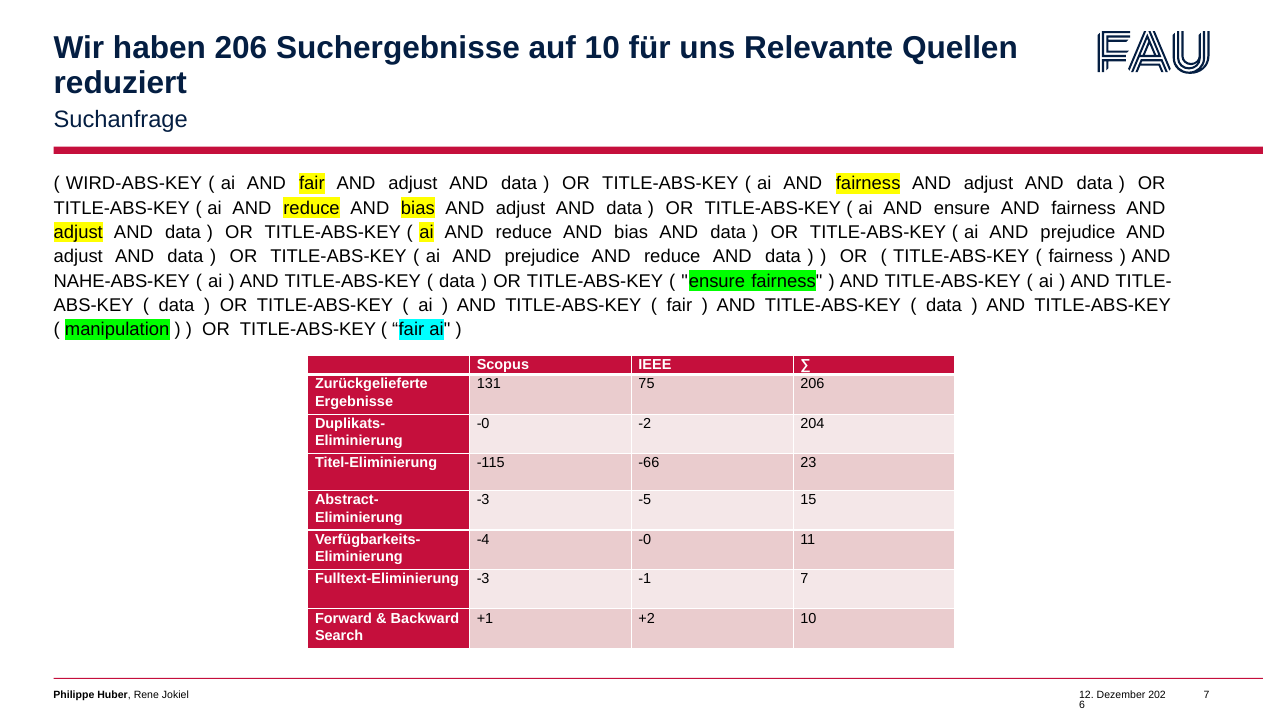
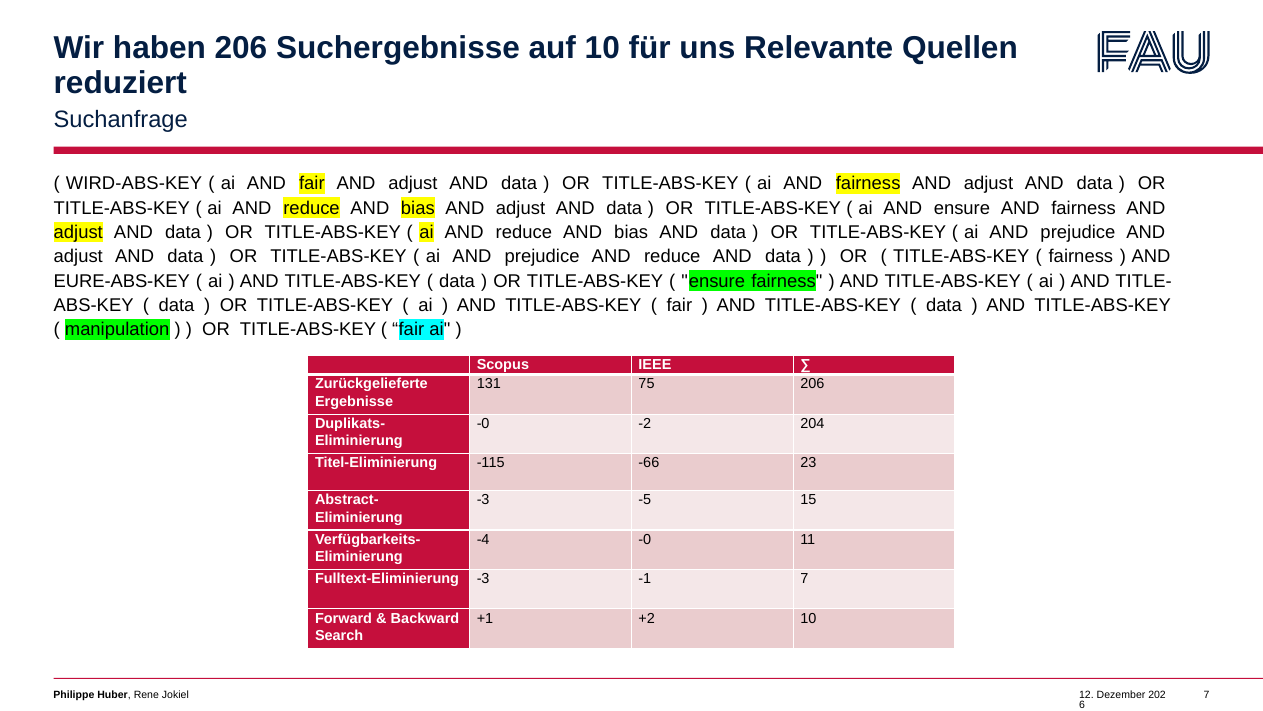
NAHE-ABS-KEY: NAHE-ABS-KEY -> EURE-ABS-KEY
